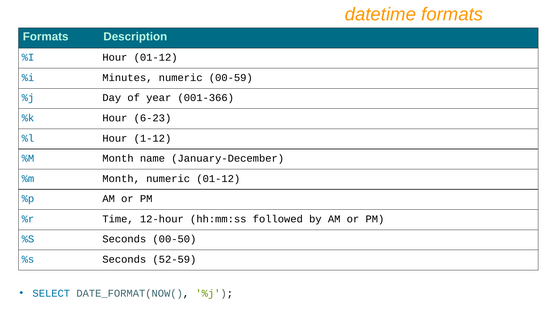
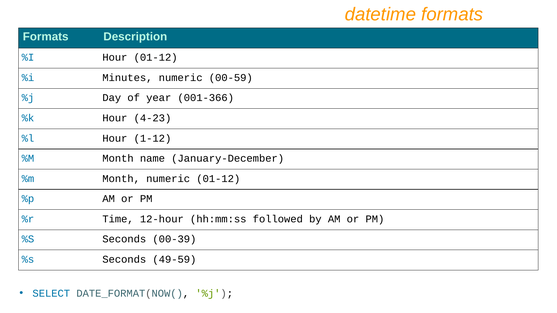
6-23: 6-23 -> 4-23
00-50: 00-50 -> 00-39
52-59: 52-59 -> 49-59
